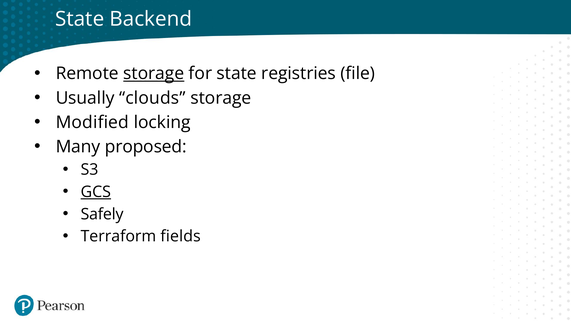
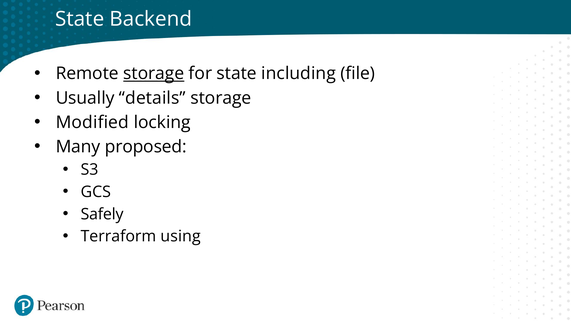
registries: registries -> including
clouds: clouds -> details
GCS underline: present -> none
fields: fields -> using
